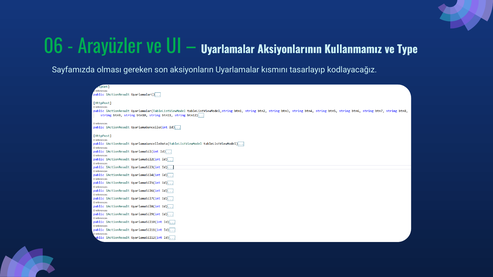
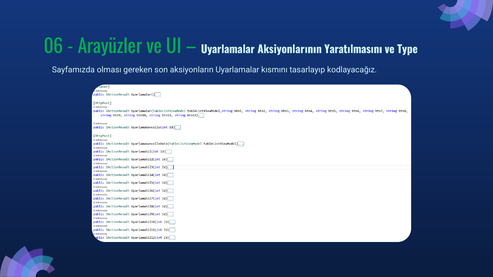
Kullanmamız: Kullanmamız -> Yaratılmasını
